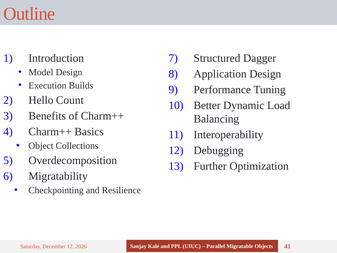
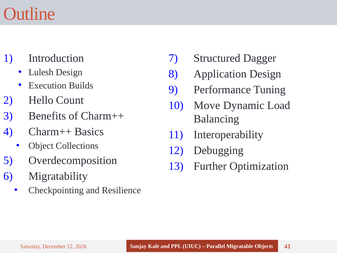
Model: Model -> Lulesh
Better: Better -> Move
